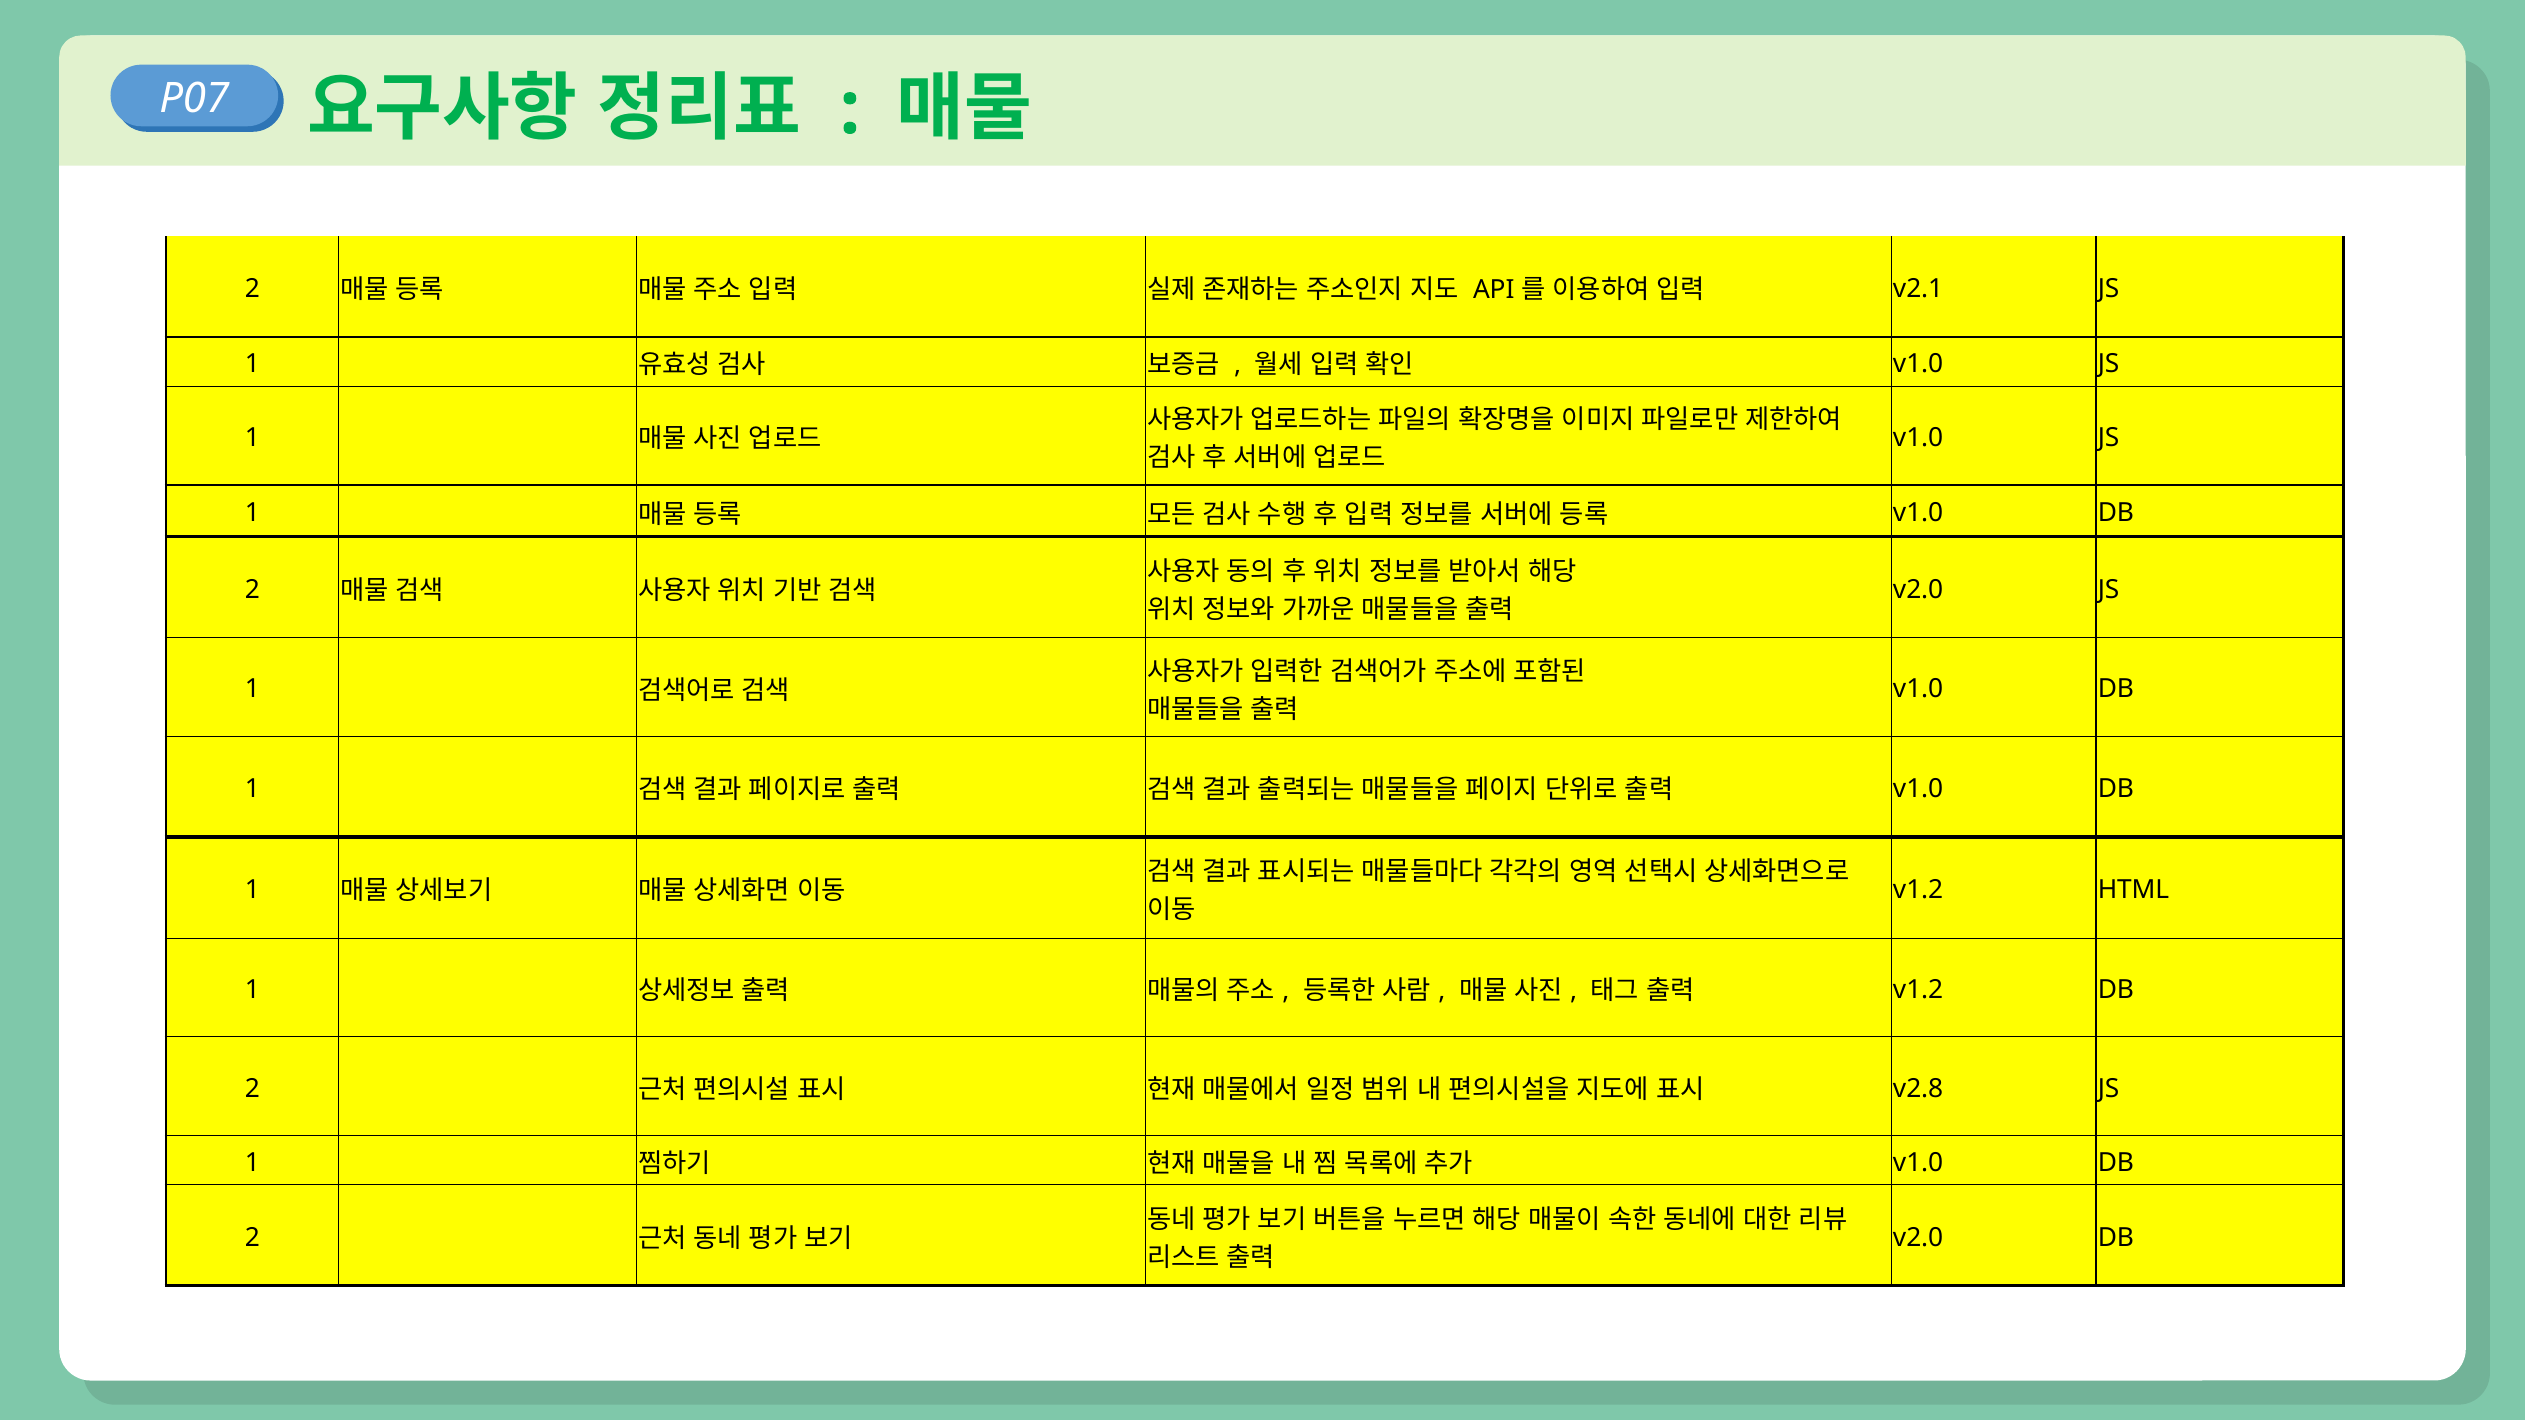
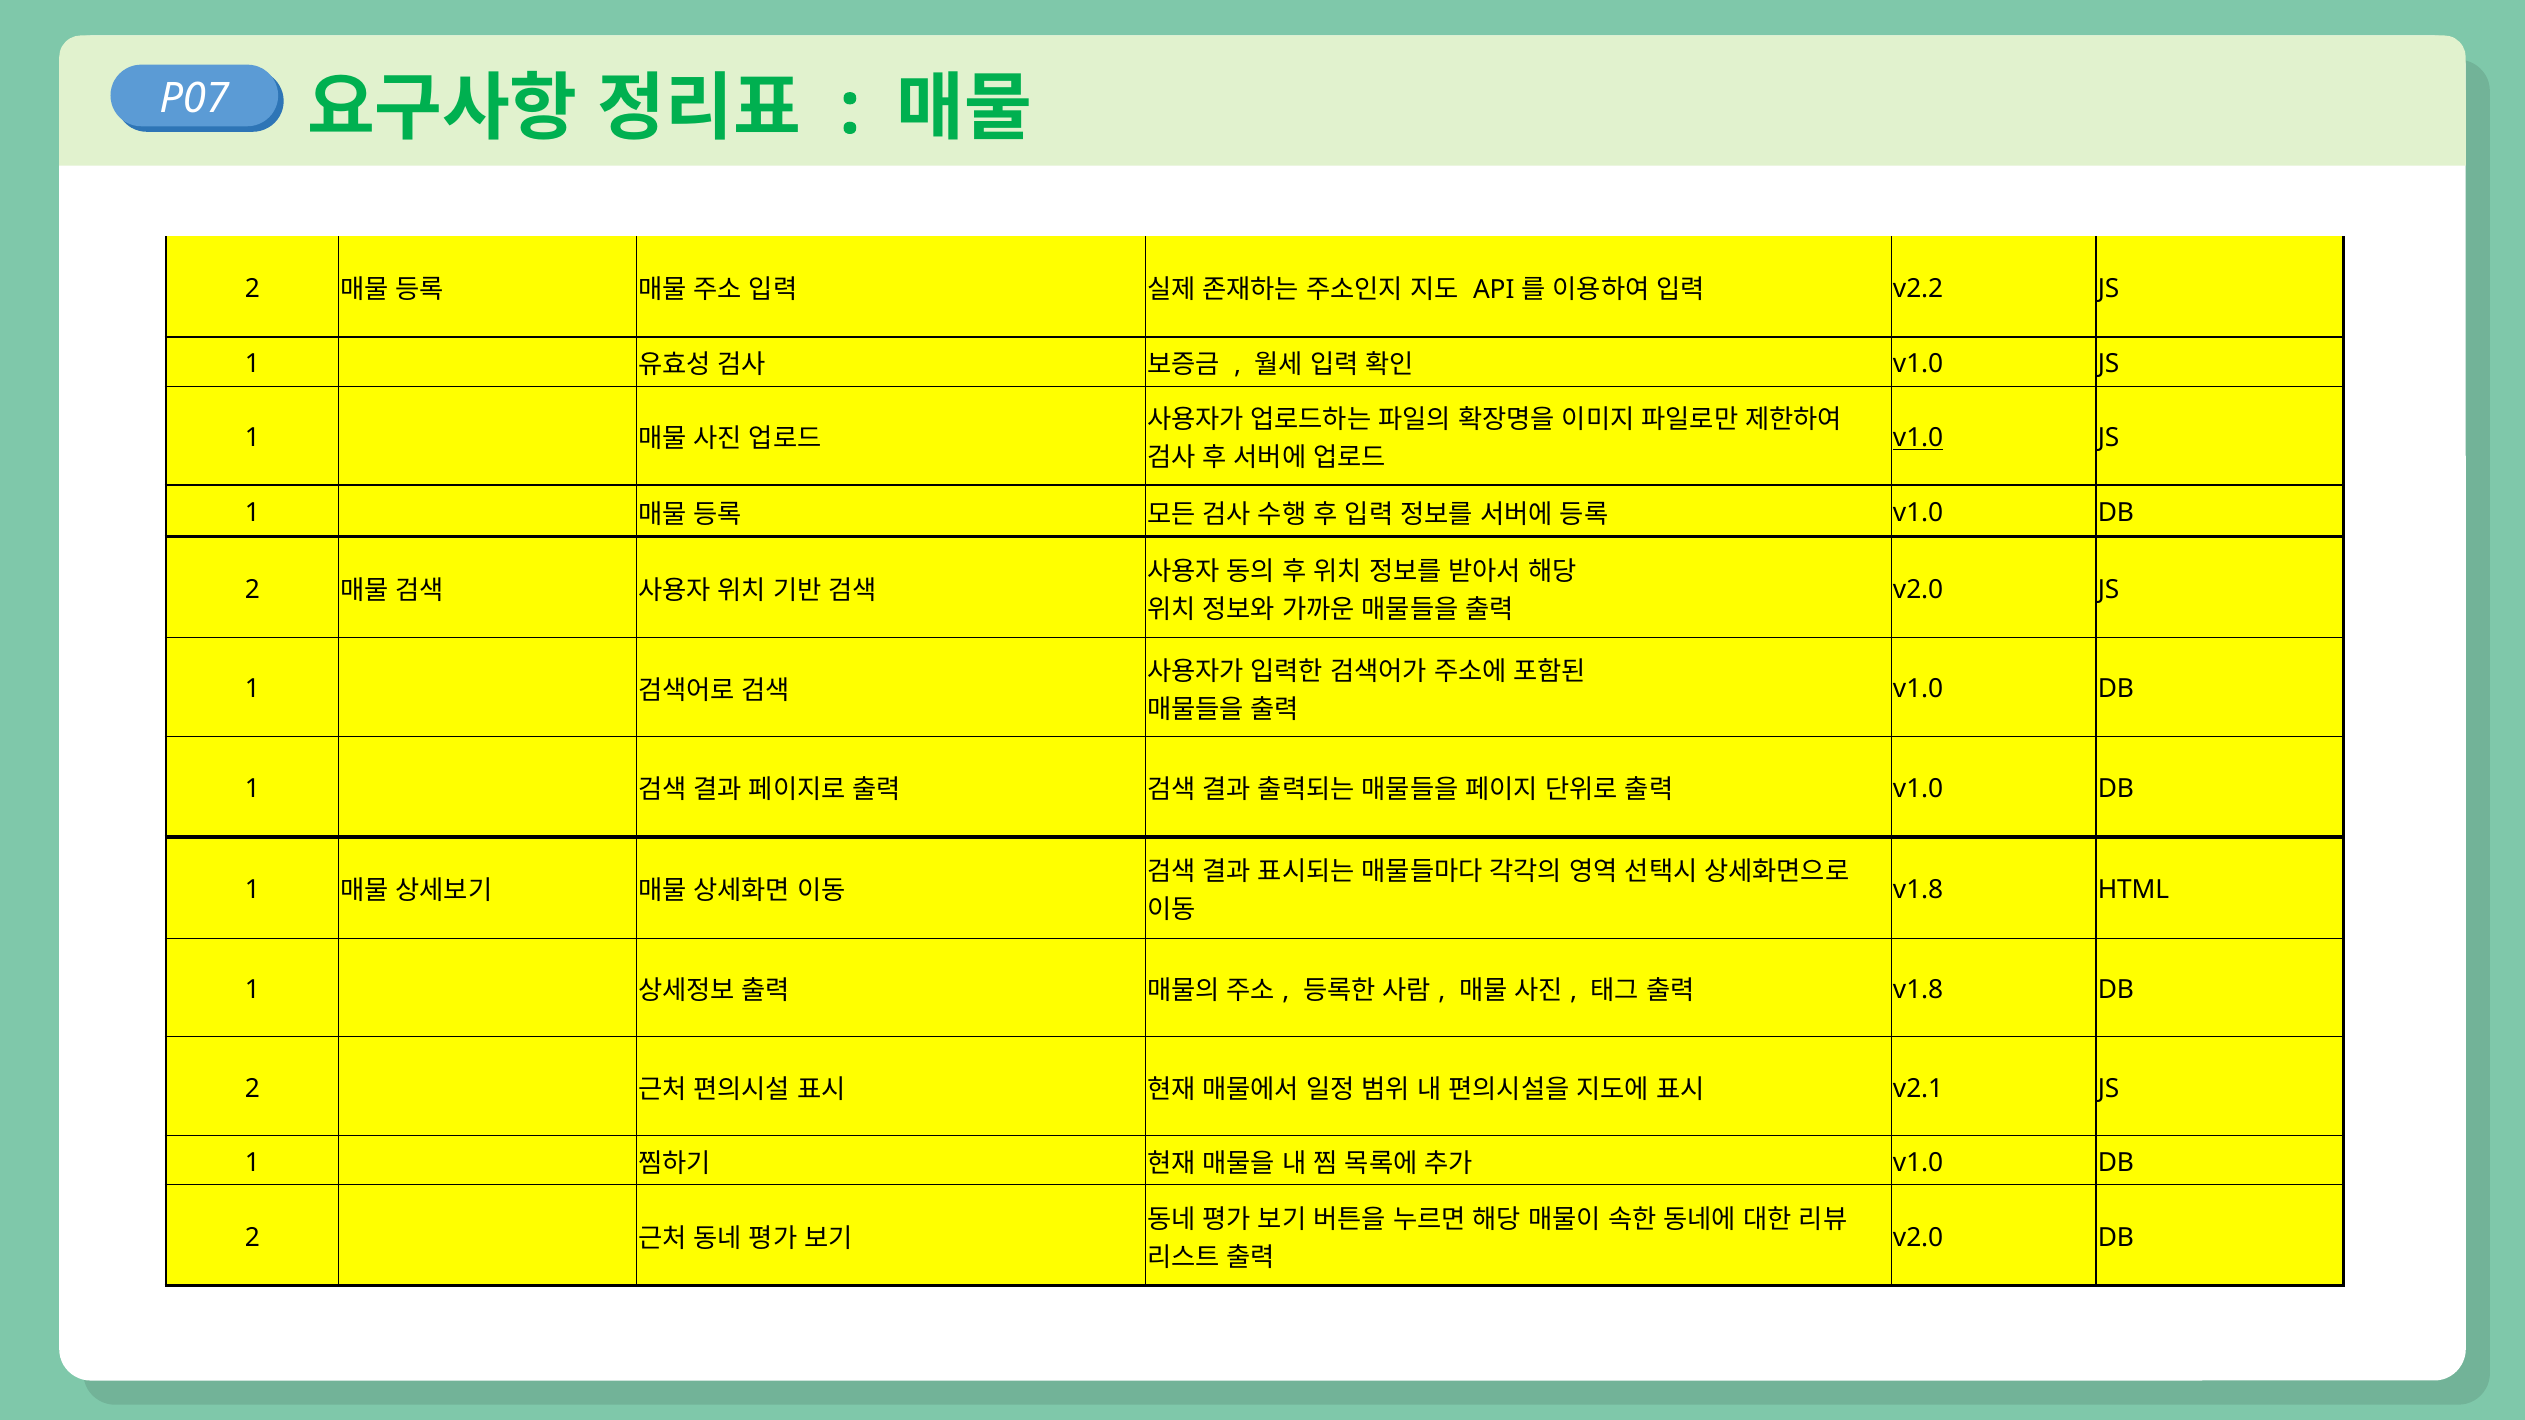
v2.1: v2.1 -> v2.2
v1.0 at (1918, 438) underline: none -> present
v1.2 at (1918, 890): v1.2 -> v1.8
v1.2 at (1918, 990): v1.2 -> v1.8
v2.8: v2.8 -> v2.1
